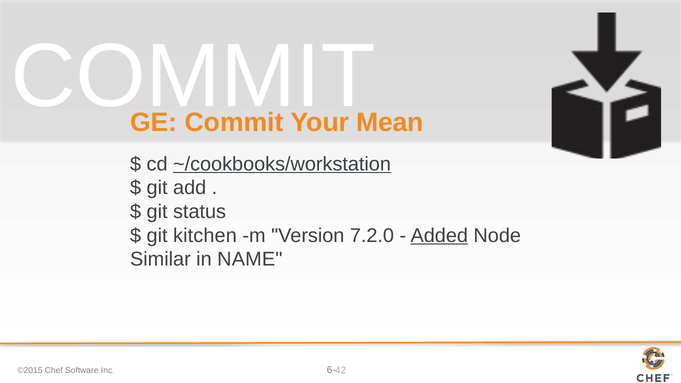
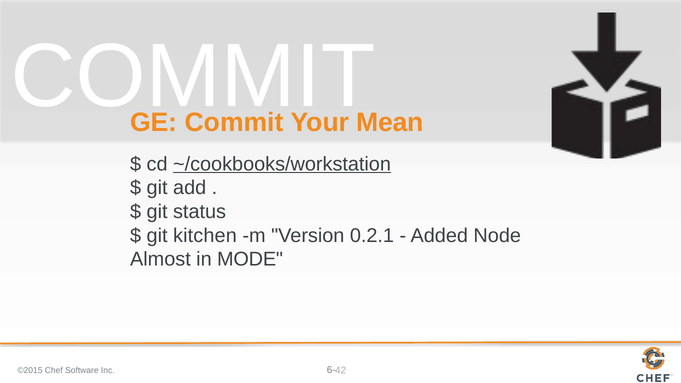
7.2.0: 7.2.0 -> 0.2.1
Added underline: present -> none
Similar: Similar -> Almost
NAME: NAME -> MODE
